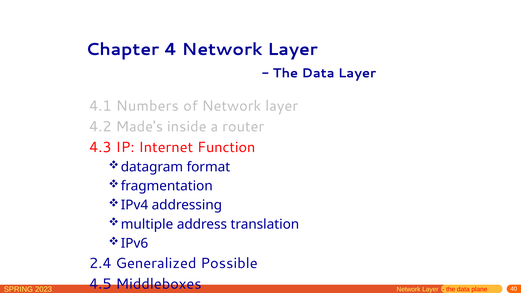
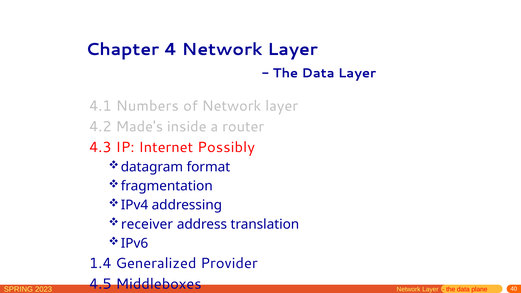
Function: Function -> Possibly
multiple: multiple -> receiver
2.4: 2.4 -> 1.4
Possible: Possible -> Provider
